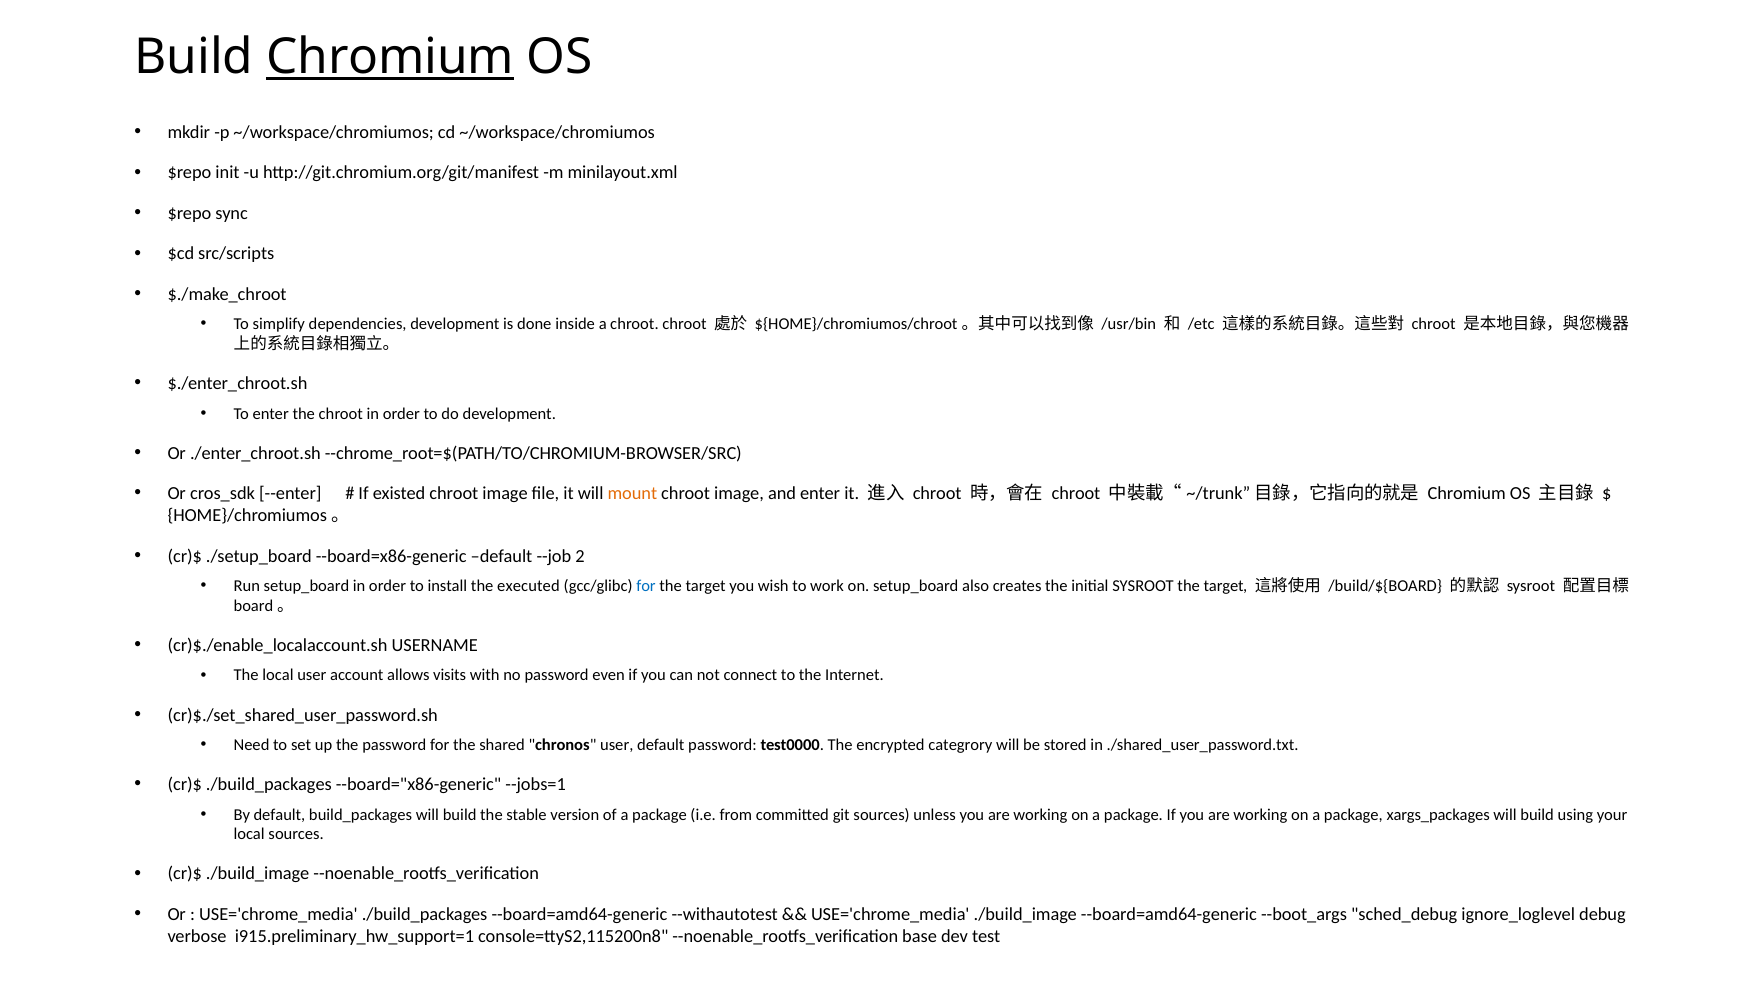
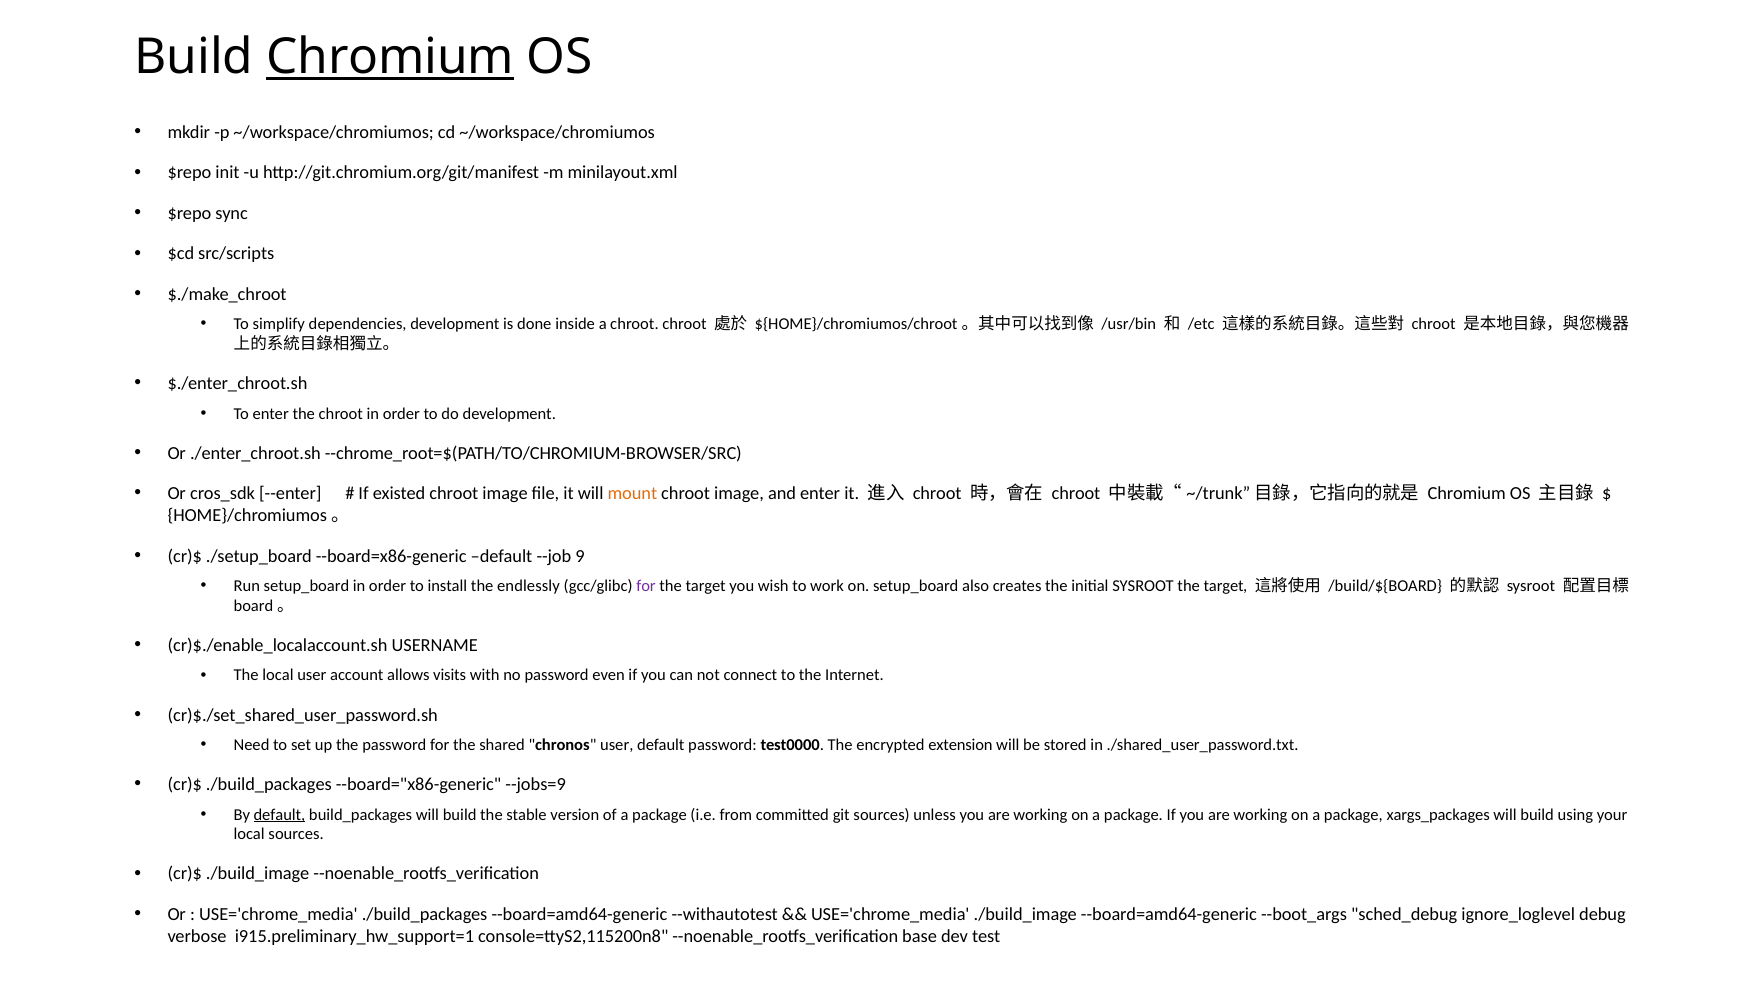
2: 2 -> 9
executed: executed -> endlessly
for at (646, 586) colour: blue -> purple
categrory: categrory -> extension
--jobs=1: --jobs=1 -> --jobs=9
default at (279, 815) underline: none -> present
